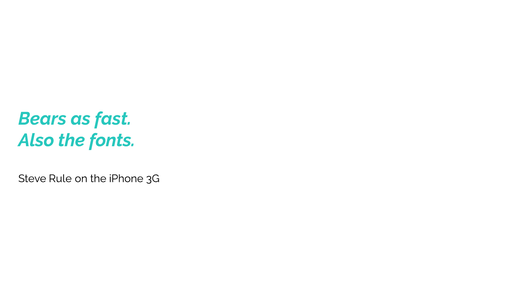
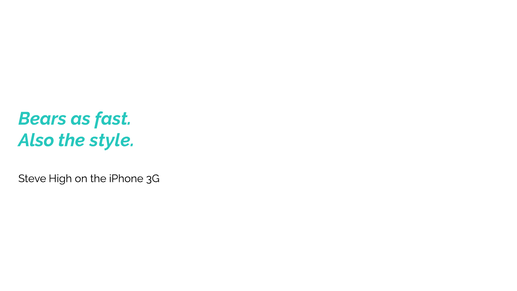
fonts: fonts -> style
Rule: Rule -> High
